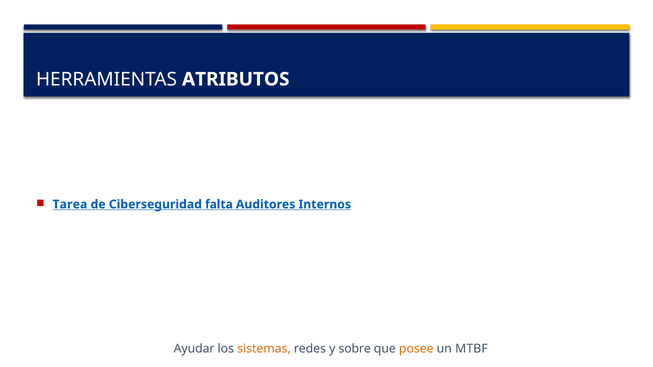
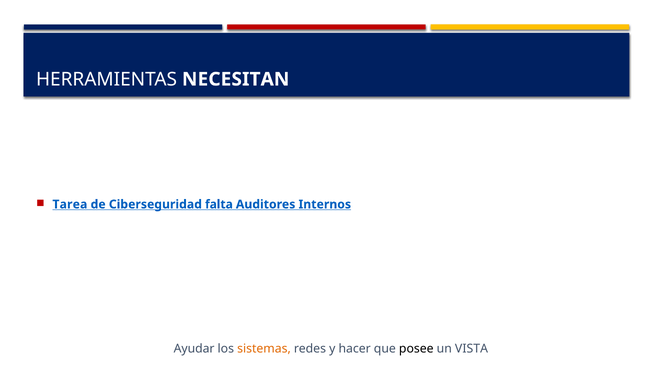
ATRIBUTOS: ATRIBUTOS -> NECESITAN
sobre: sobre -> hacer
posee colour: orange -> black
MTBF: MTBF -> VISTA
